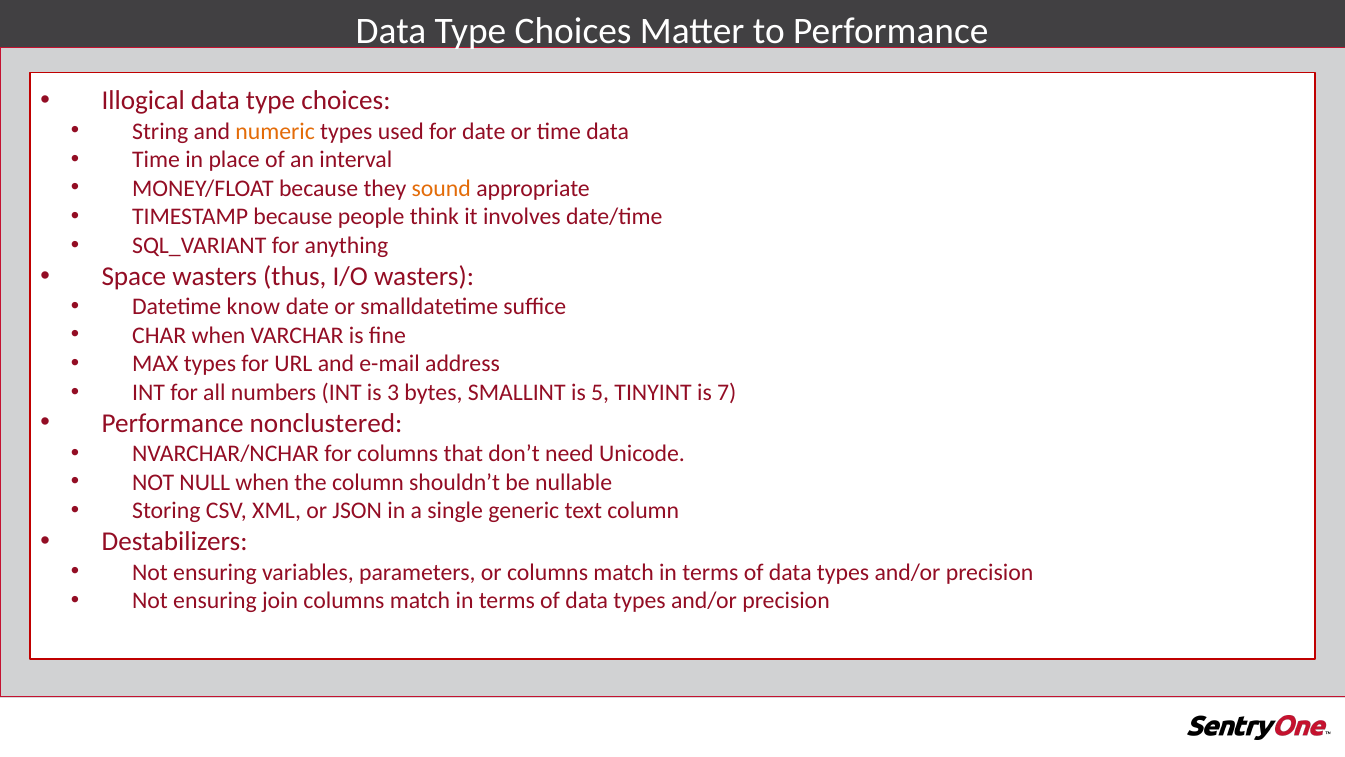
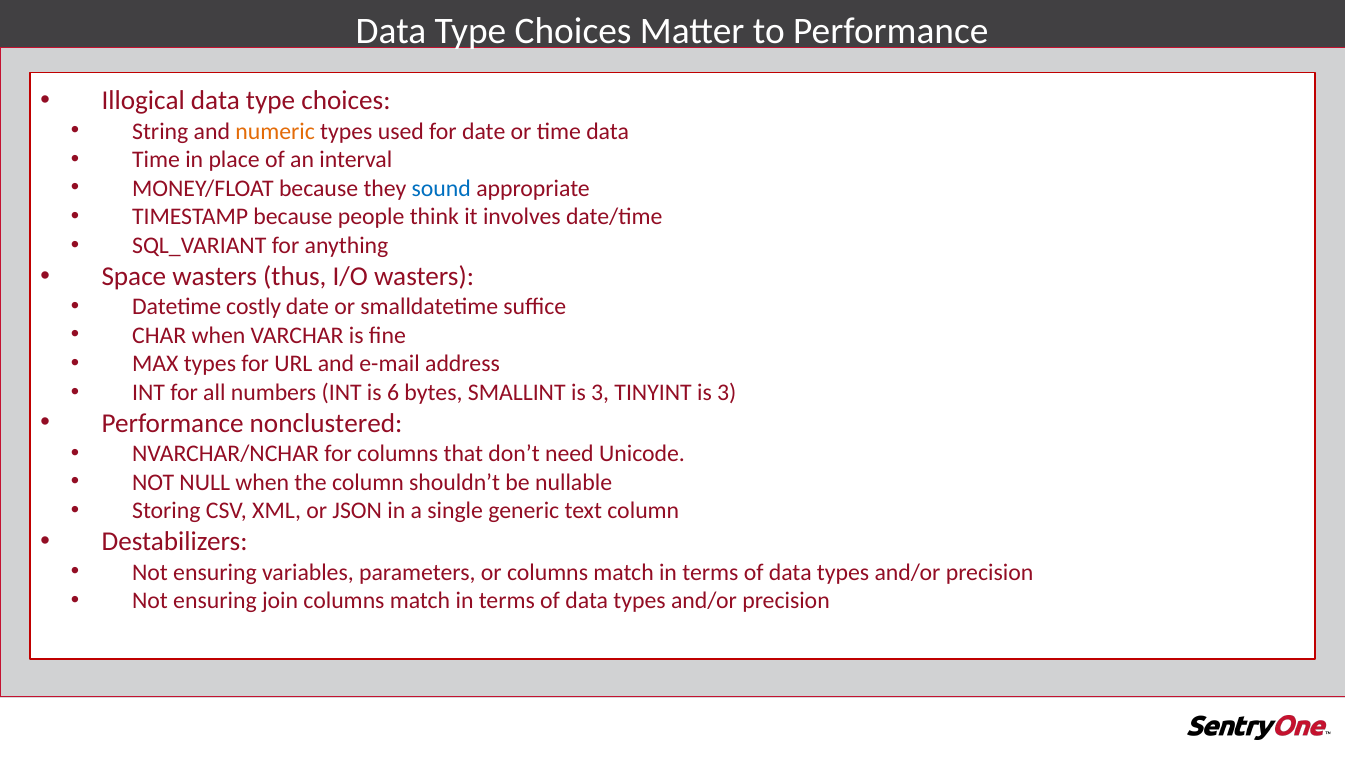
sound colour: orange -> blue
know: know -> costly
3: 3 -> 6
SMALLINT is 5: 5 -> 3
TINYINT is 7: 7 -> 3
